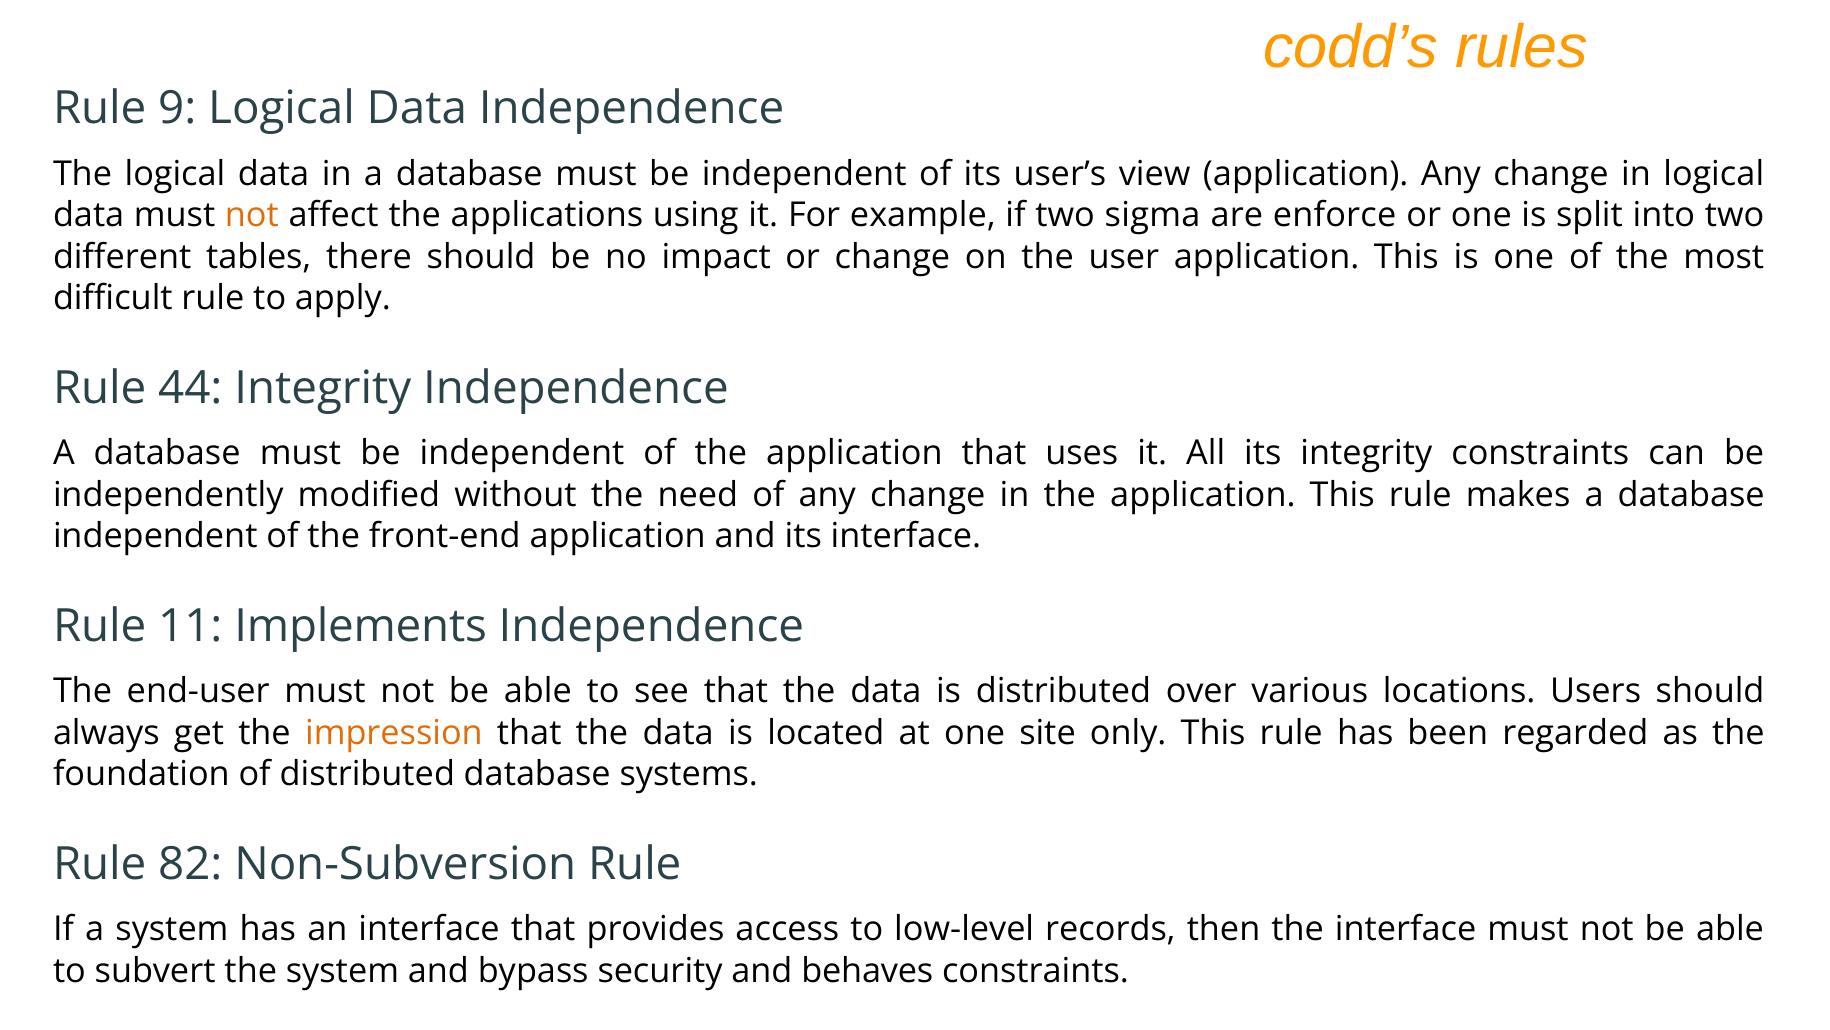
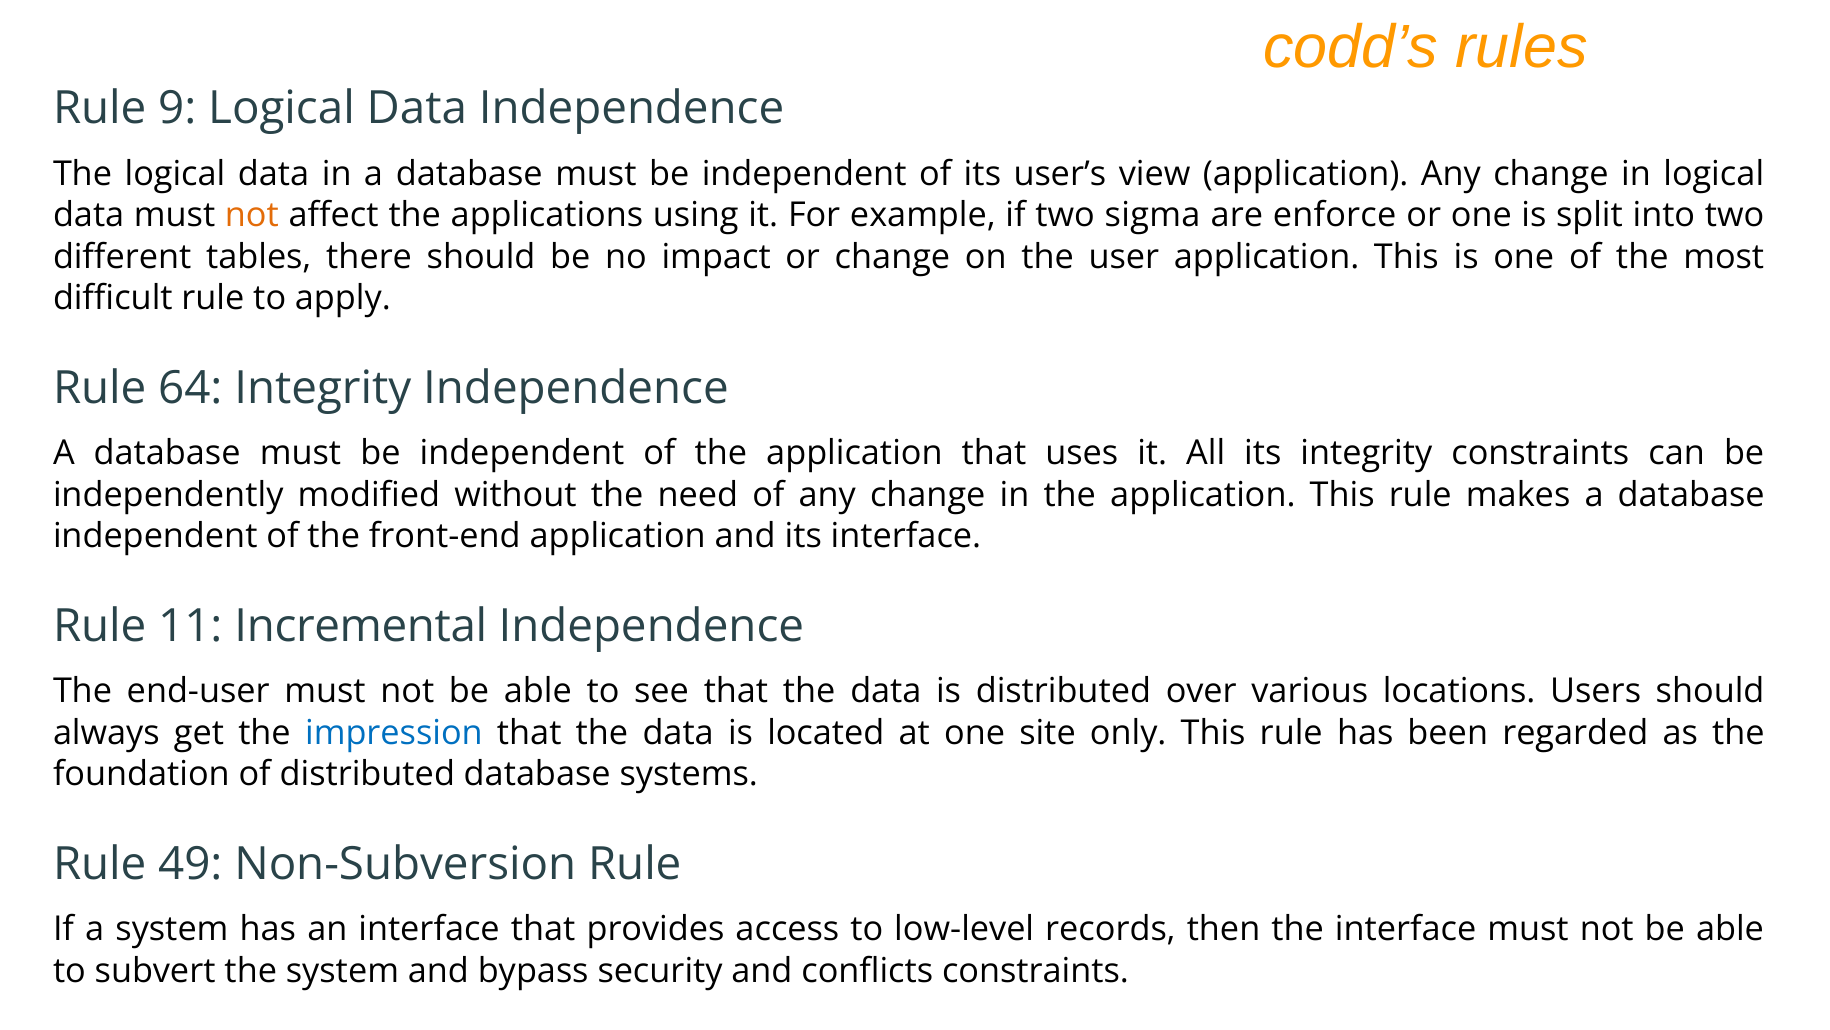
44: 44 -> 64
Implements: Implements -> Incremental
impression colour: orange -> blue
82: 82 -> 49
behaves: behaves -> conflicts
